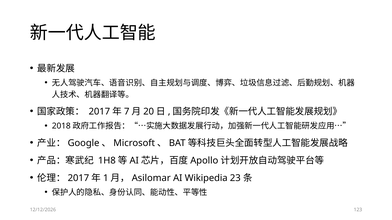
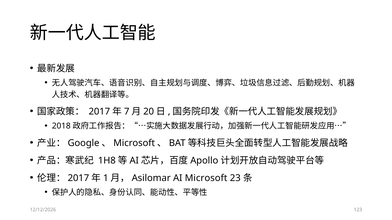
AI Wikipedia: Wikipedia -> Microsoft
